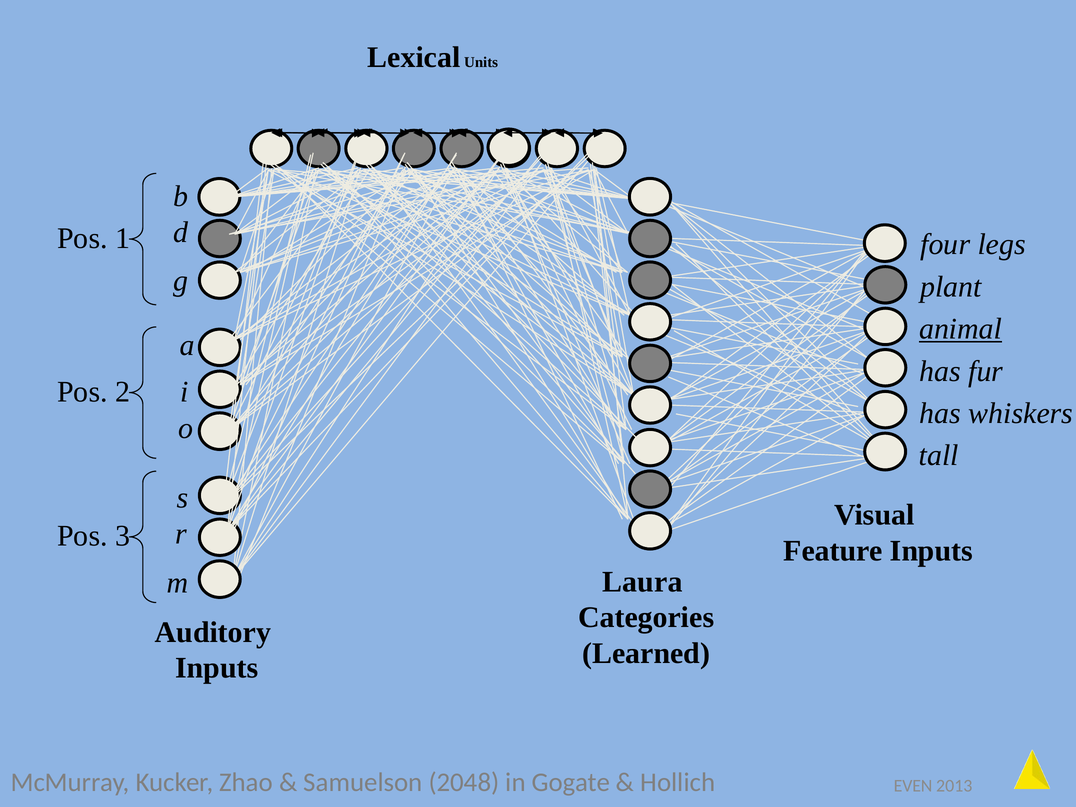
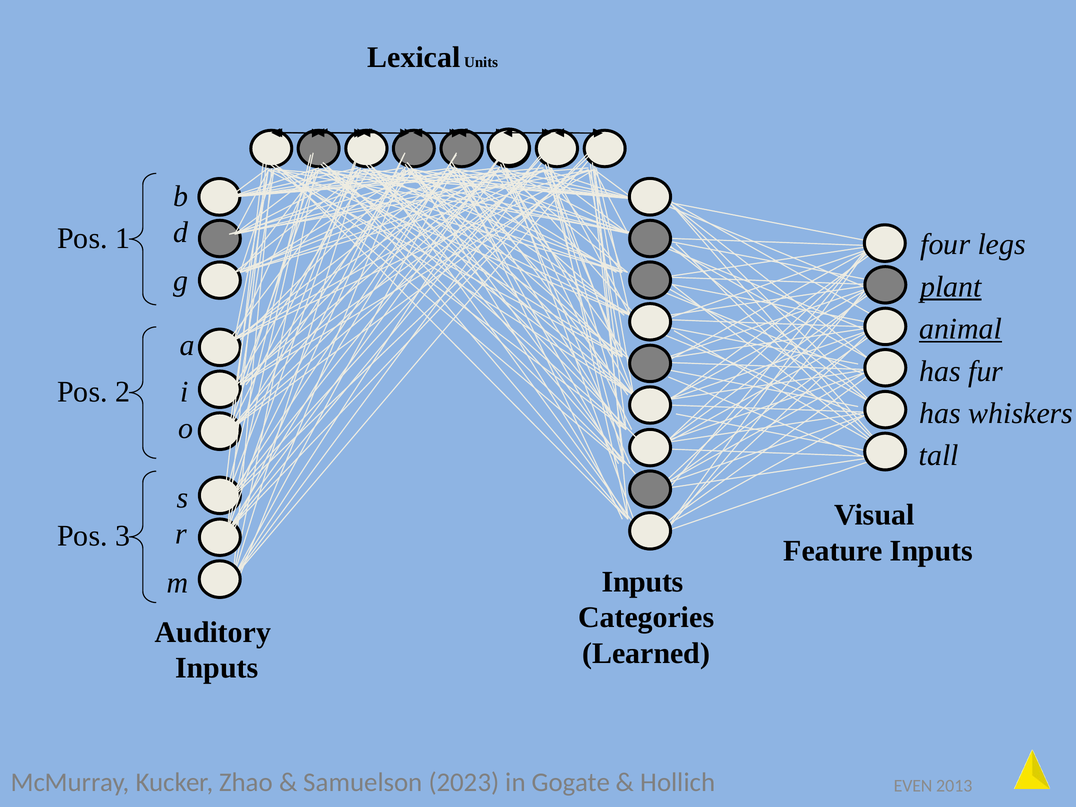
plant underline: none -> present
Laura at (642, 582): Laura -> Inputs
2048: 2048 -> 2023
